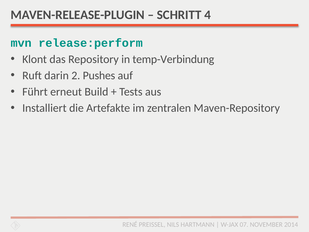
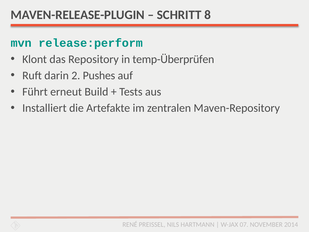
4: 4 -> 8
temp-Verbindung: temp-Verbindung -> temp-Überprüfen
